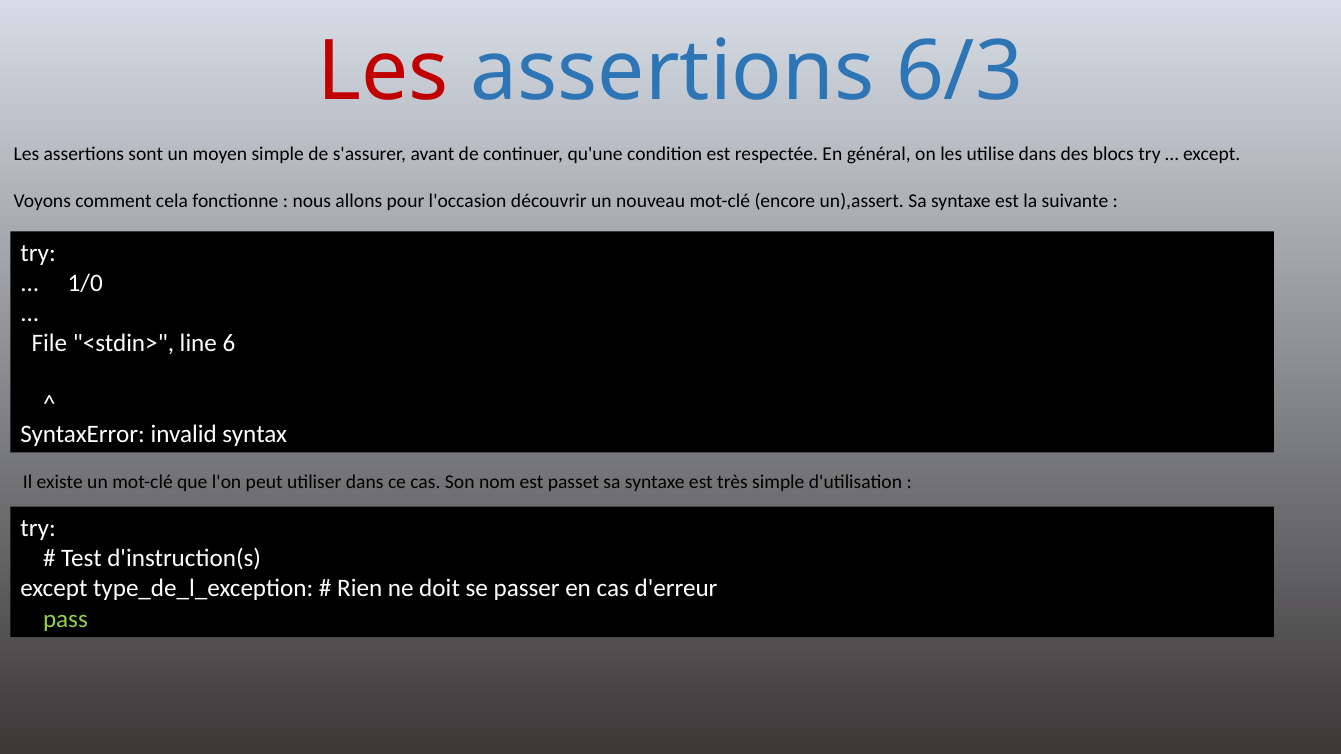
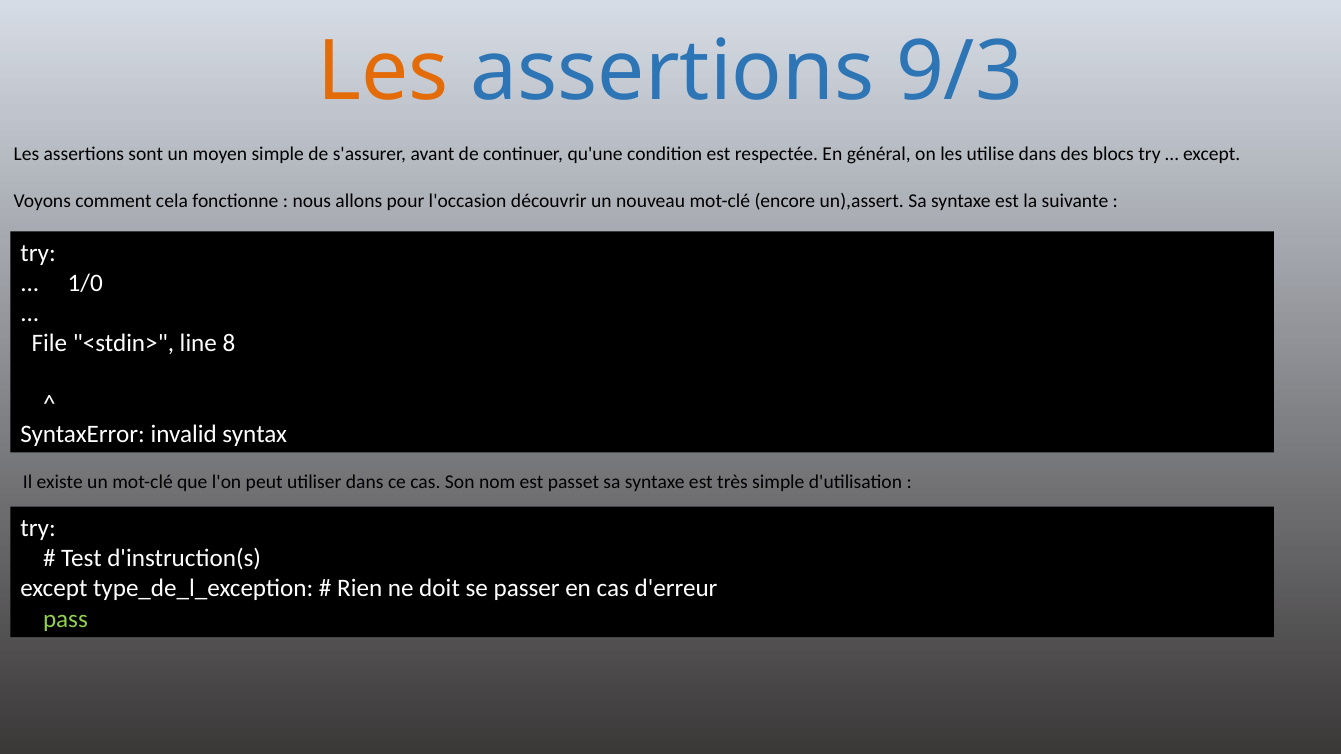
Les at (383, 72) colour: red -> orange
6/3: 6/3 -> 9/3
6: 6 -> 8
